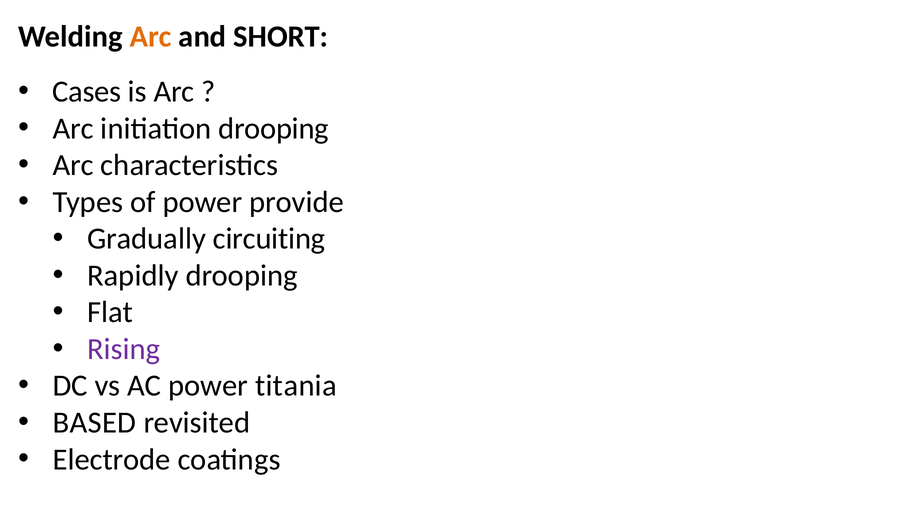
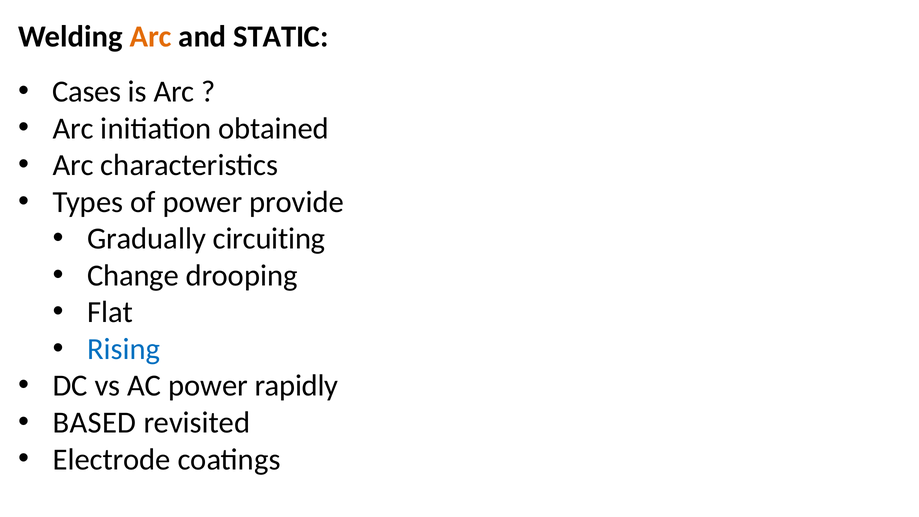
SHORT: SHORT -> STATIC
initiation drooping: drooping -> obtained
Rapidly: Rapidly -> Change
Rising colour: purple -> blue
titania: titania -> rapidly
